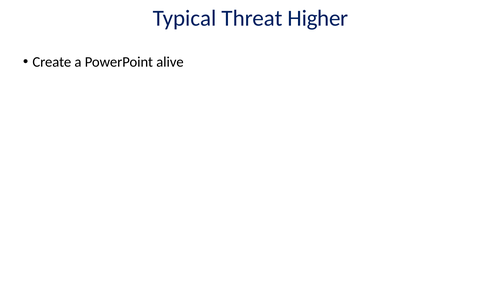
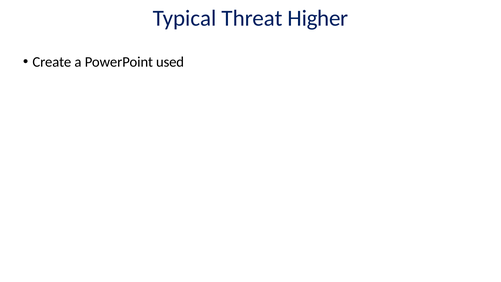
alive: alive -> used
